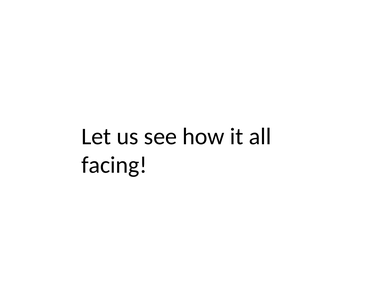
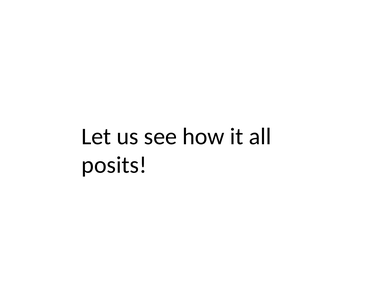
facing: facing -> posits
